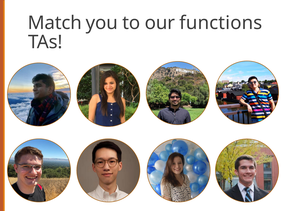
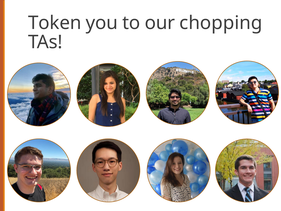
Match: Match -> Token
functions: functions -> chopping
